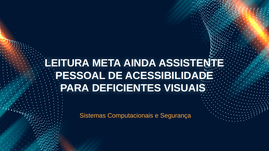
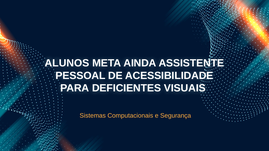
LEITURA: LEITURA -> ALUNOS
